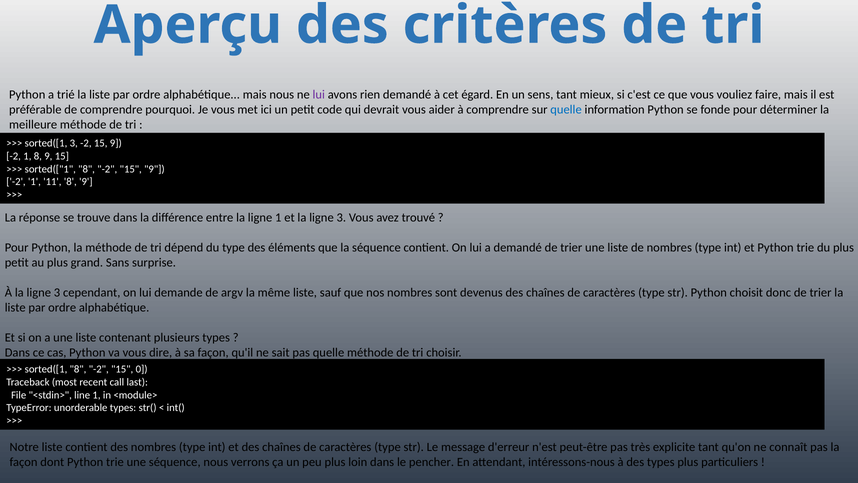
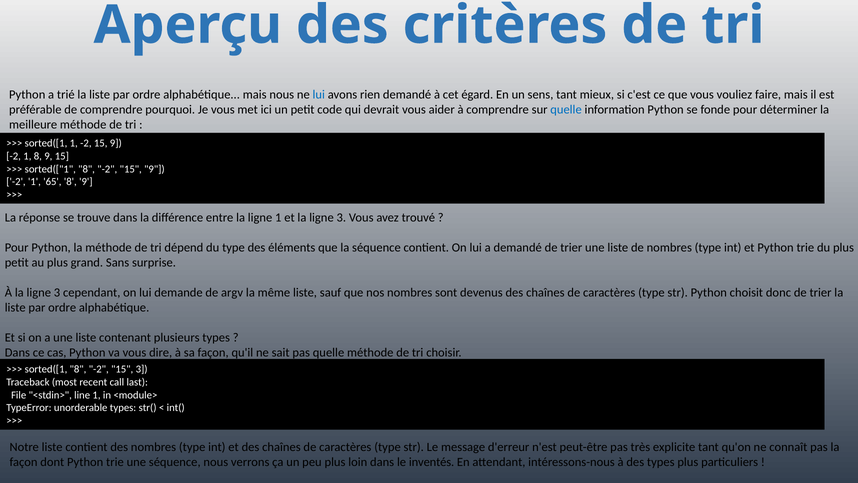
lui at (319, 95) colour: purple -> blue
sorted([1 3: 3 -> 1
11: 11 -> 65
15 0: 0 -> 3
pencher: pencher -> inventés
